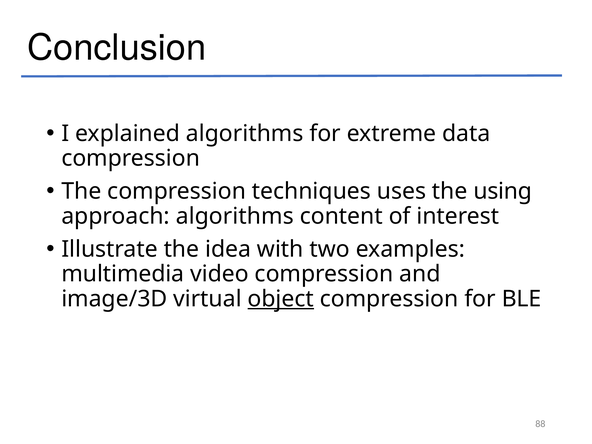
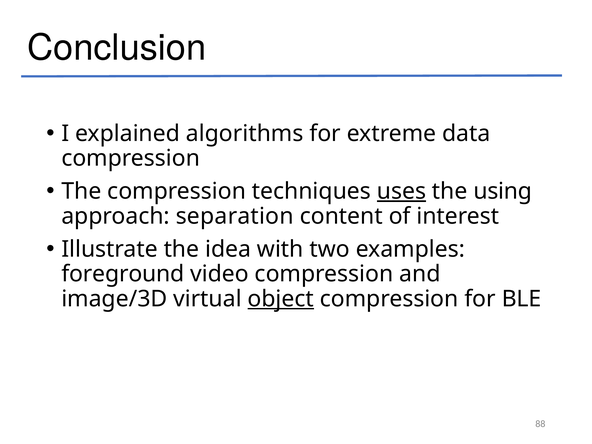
uses underline: none -> present
approach algorithms: algorithms -> separation
multimedia: multimedia -> foreground
